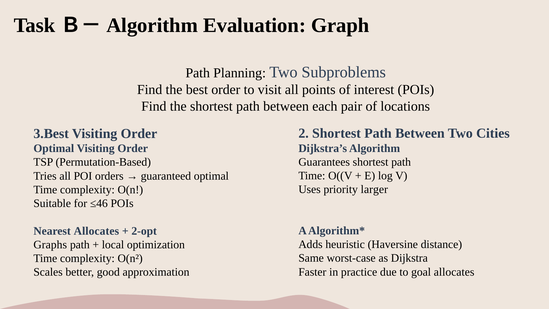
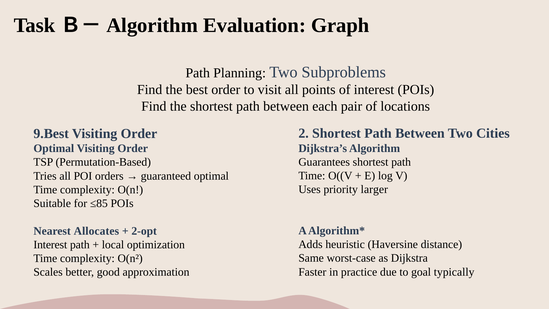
3.Best: 3.Best -> 9.Best
≤46: ≤46 -> ≤85
Graphs at (50, 244): Graphs -> Interest
goal allocates: allocates -> typically
